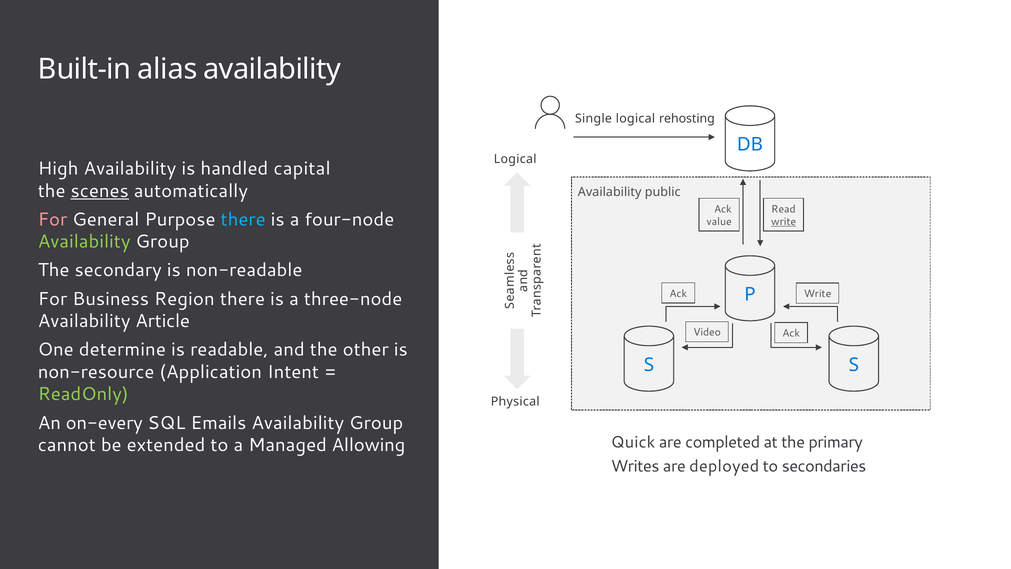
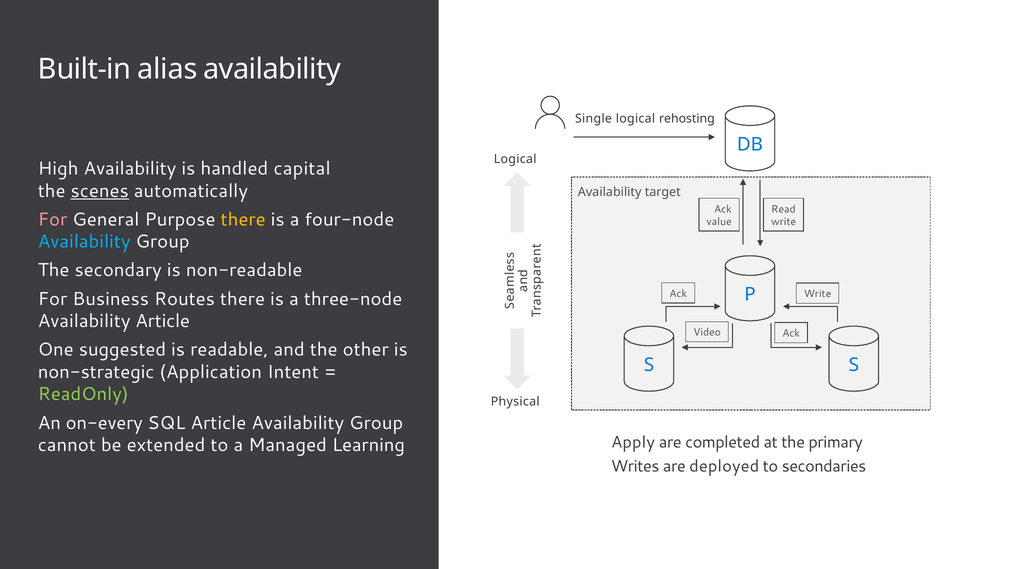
public: public -> target
there at (243, 219) colour: light blue -> yellow
write at (784, 222) underline: present -> none
Availability at (84, 242) colour: light green -> light blue
Region: Region -> Routes
determine: determine -> suggested
non-resource: non-resource -> non-strategic
SQL Emails: Emails -> Article
Quick: Quick -> Apply
Allowing: Allowing -> Learning
